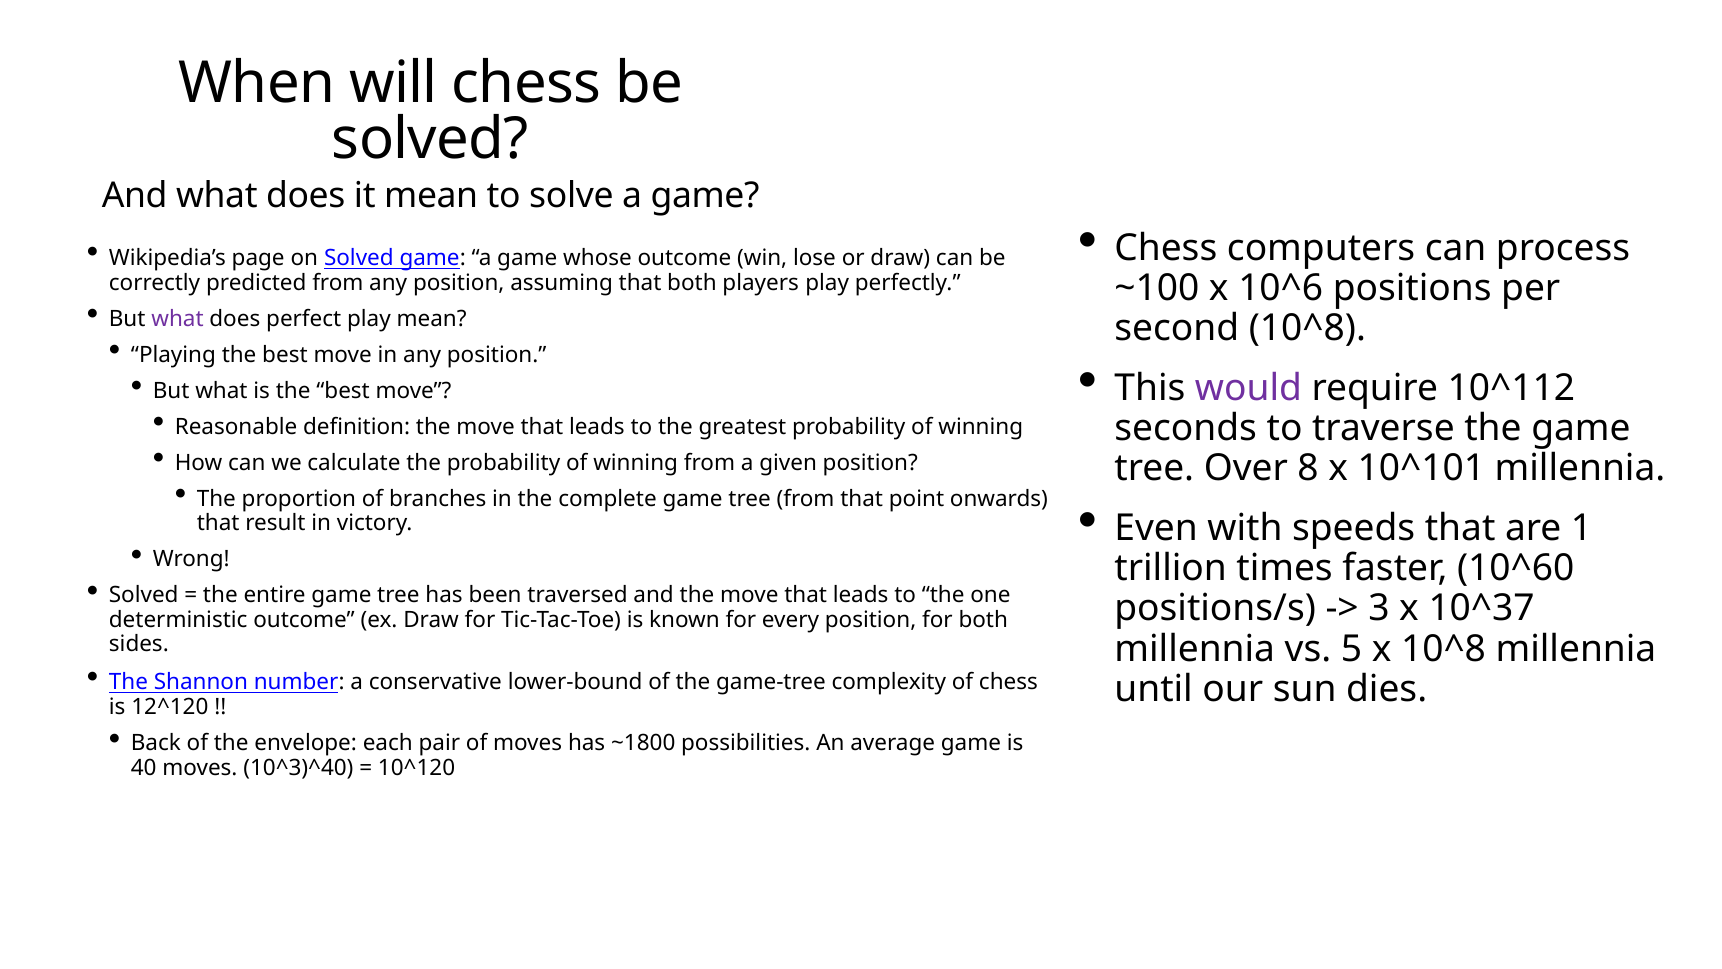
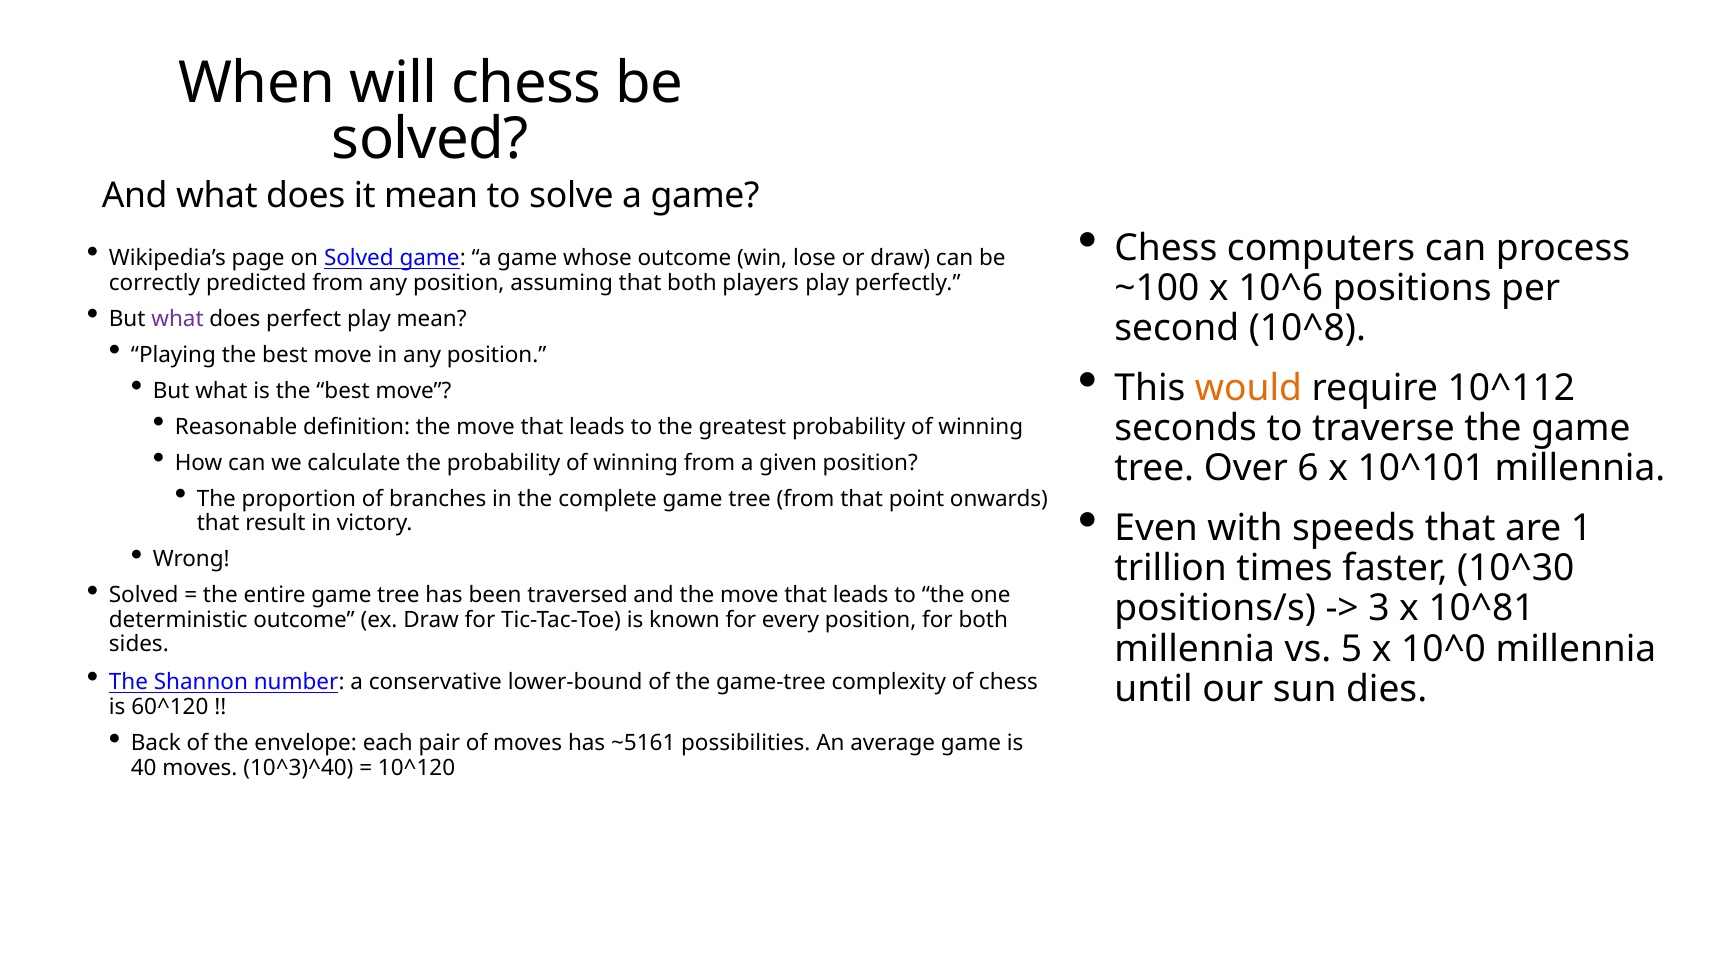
would colour: purple -> orange
8: 8 -> 6
10^60: 10^60 -> 10^30
10^37: 10^37 -> 10^81
x 10^8: 10^8 -> 10^0
12^120: 12^120 -> 60^120
~1800: ~1800 -> ~5161
